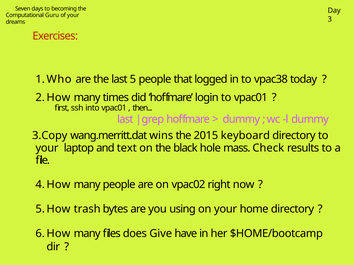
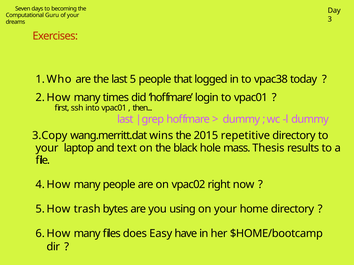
keyboard: keyboard -> repetitive
Check: Check -> Thesis
Give: Give -> Easy
